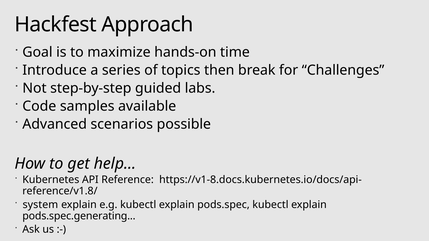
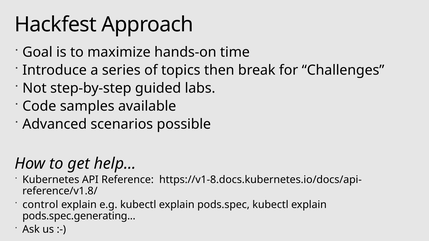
system: system -> control
